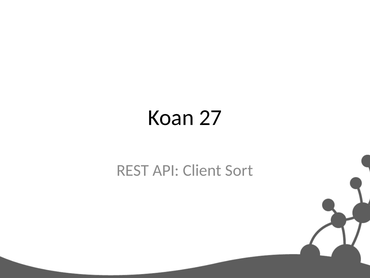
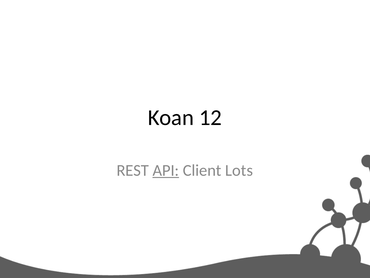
27: 27 -> 12
API underline: none -> present
Sort: Sort -> Lots
